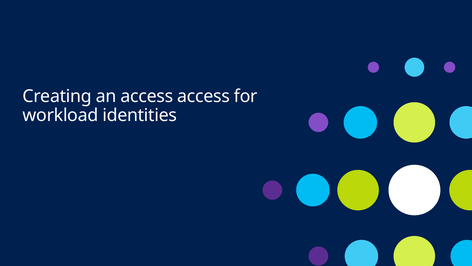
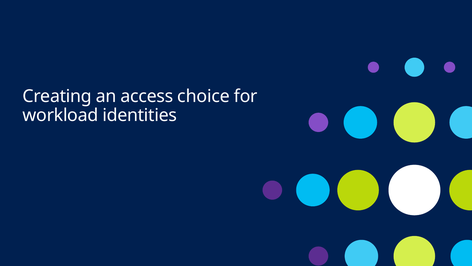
access access: access -> choice
